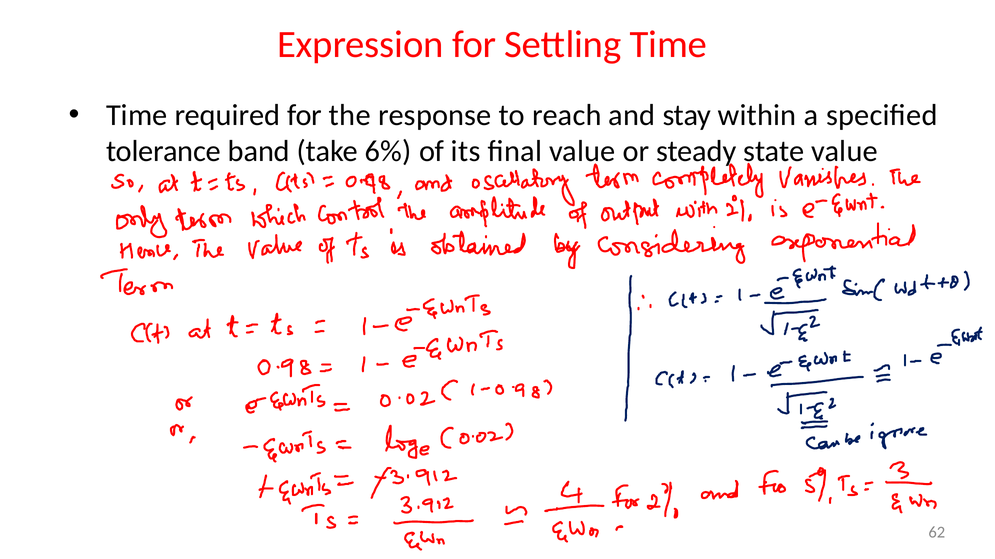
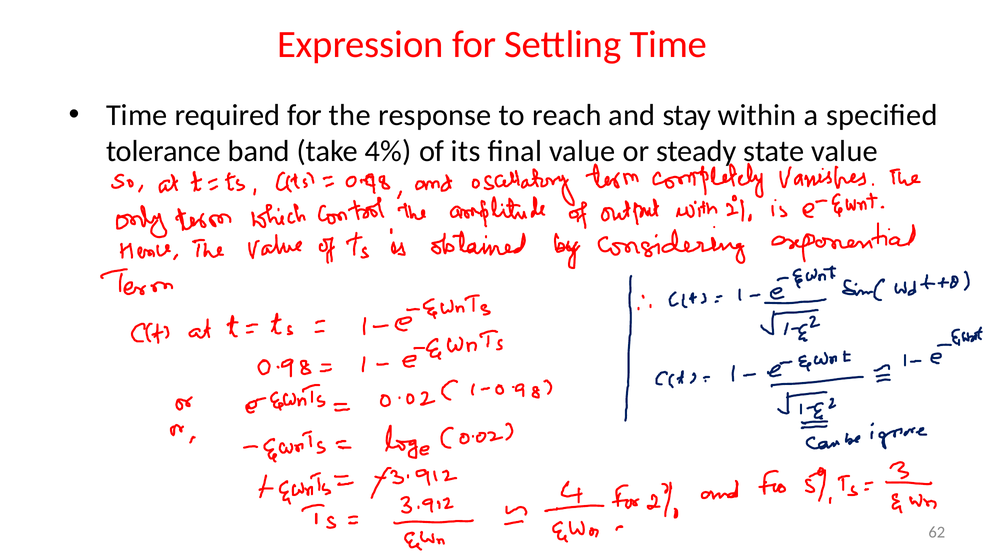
6%: 6% -> 4%
